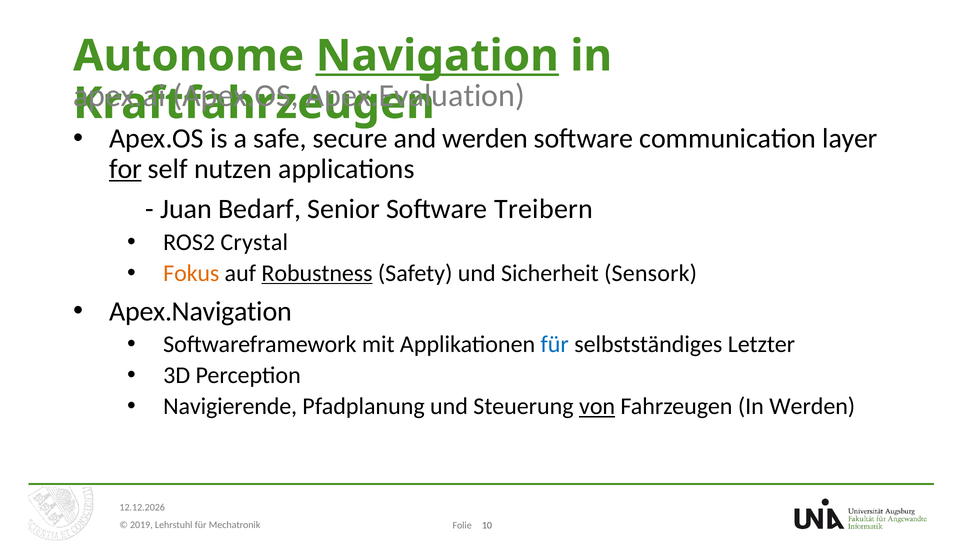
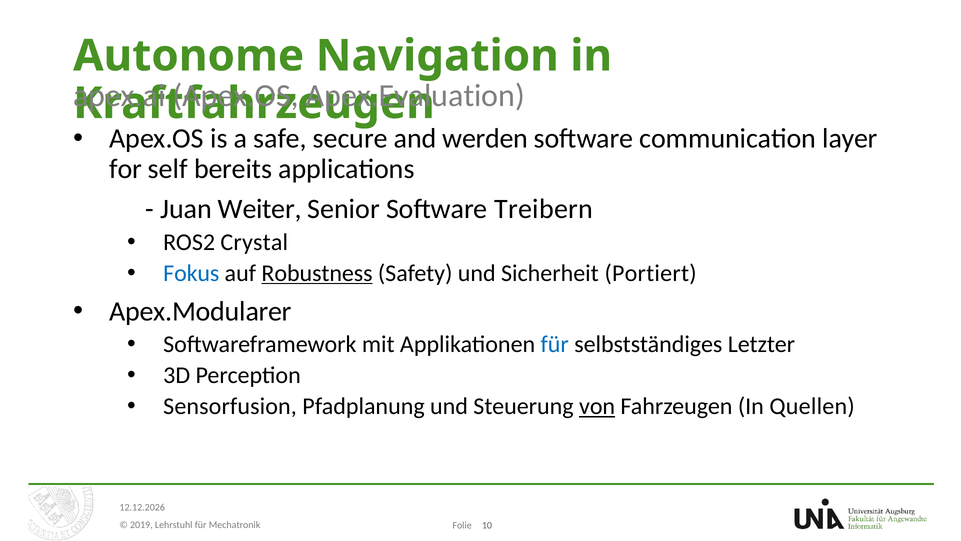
Navigation underline: present -> none
for underline: present -> none
nutzen: nutzen -> bereits
Bedarf: Bedarf -> Weiter
Fokus colour: orange -> blue
Sensork: Sensork -> Portiert
Apex.Navigation: Apex.Navigation -> Apex.Modularer
Navigierende: Navigierende -> Sensorfusion
In Werden: Werden -> Quellen
